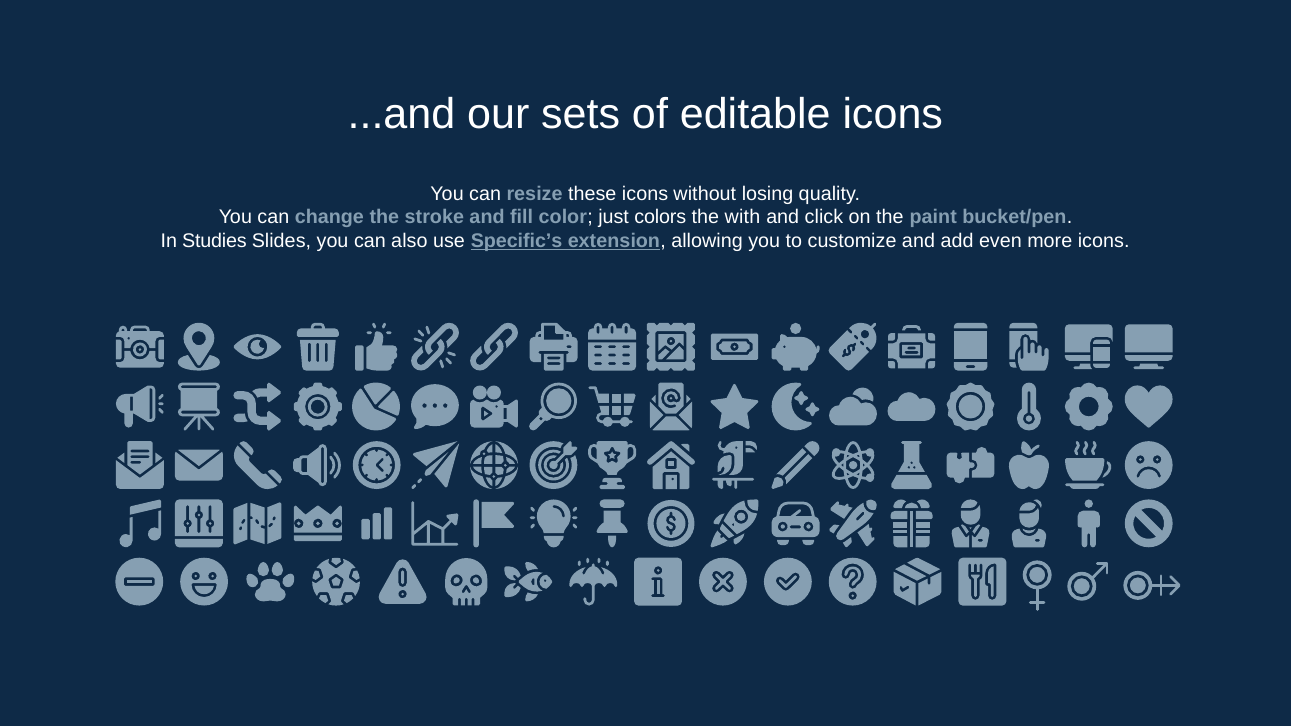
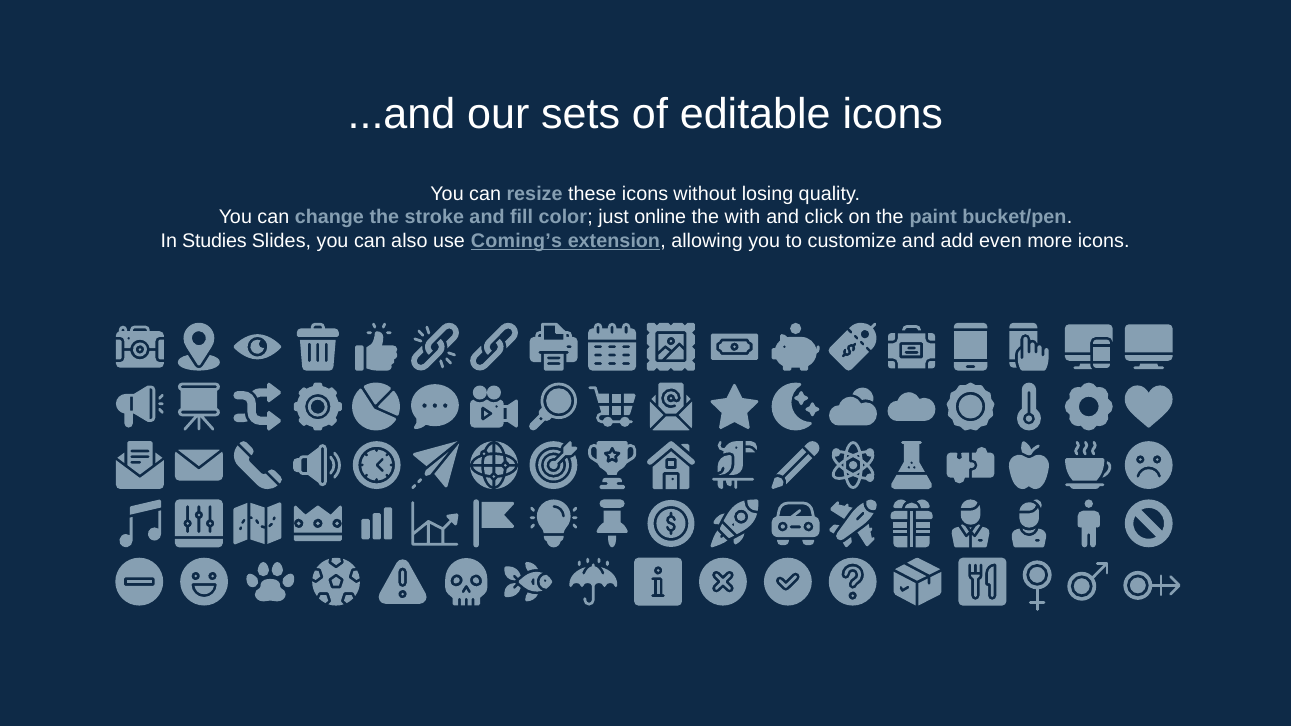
colors: colors -> online
Specific’s: Specific’s -> Coming’s
